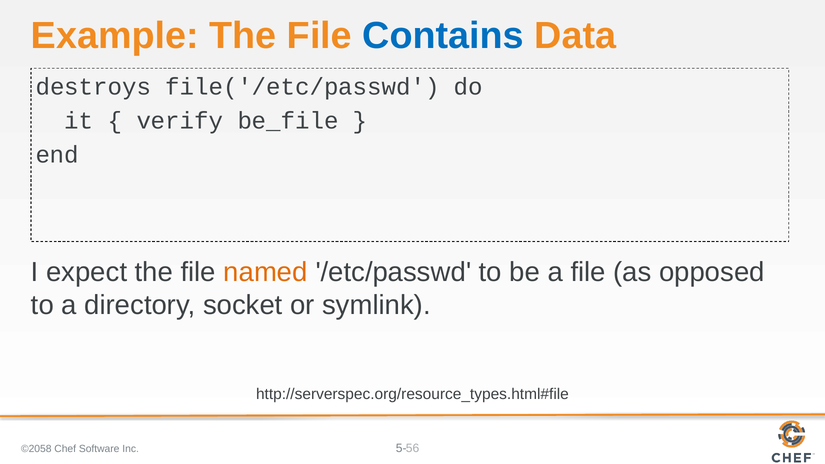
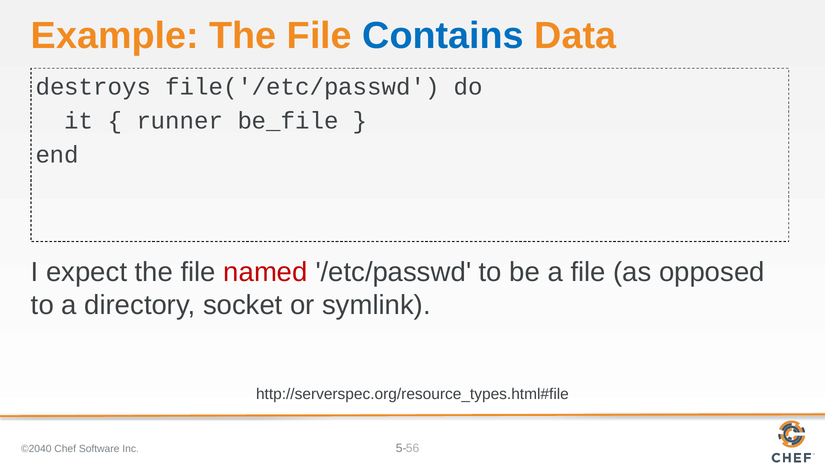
verify: verify -> runner
named colour: orange -> red
©2058: ©2058 -> ©2040
